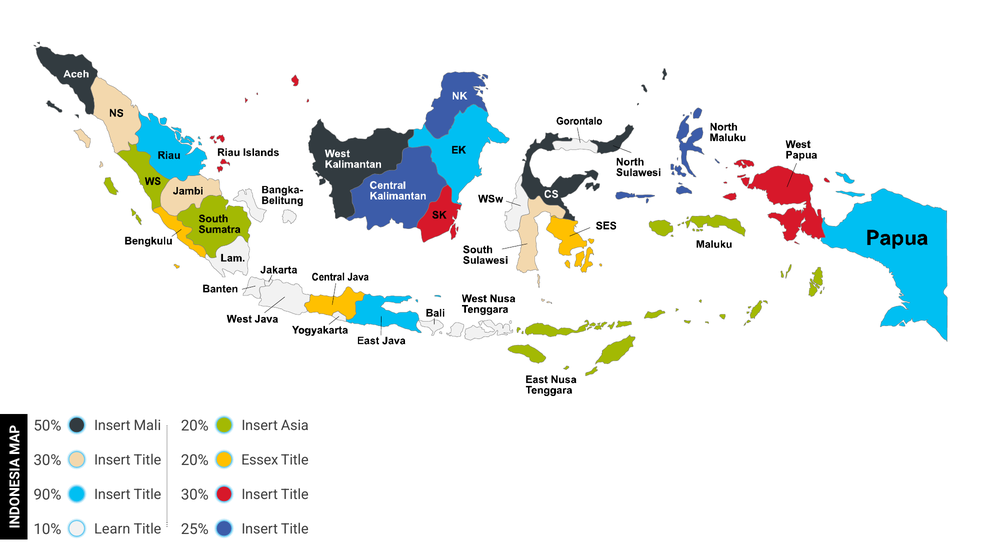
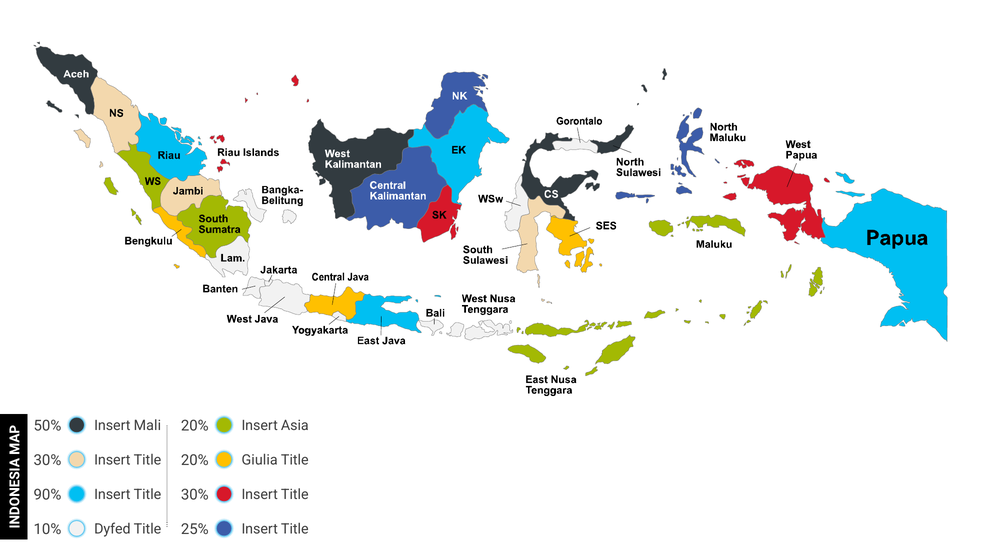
Essex: Essex -> Giulia
Learn: Learn -> Dyfed
